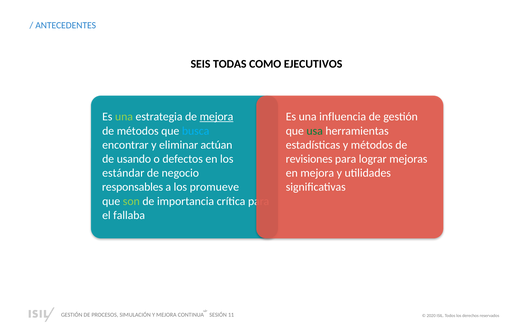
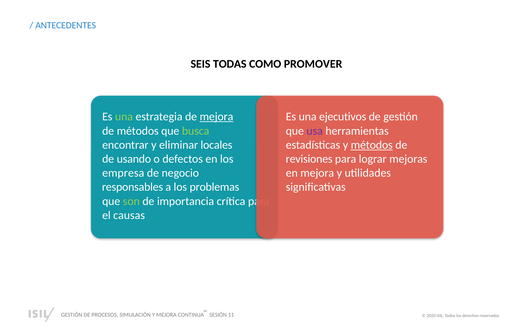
EJECUTIVOS: EJECUTIVOS -> PROMOVER
influencia: influencia -> ejecutivos
busca colour: light blue -> light green
usa colour: green -> purple
actúan: actúan -> locales
métodos at (372, 145) underline: none -> present
estándar: estándar -> empresa
promueve: promueve -> problemas
fallaba: fallaba -> causas
